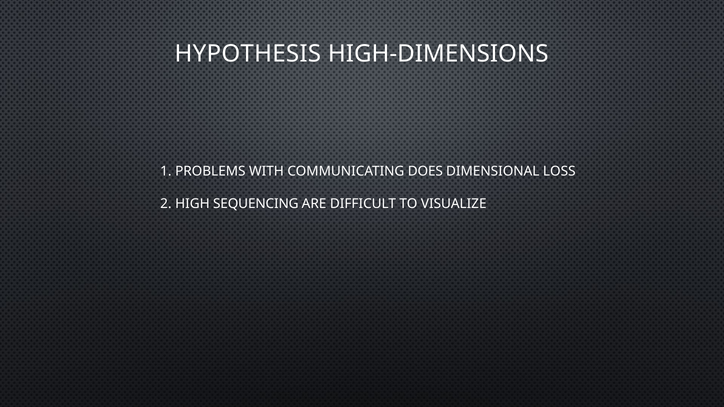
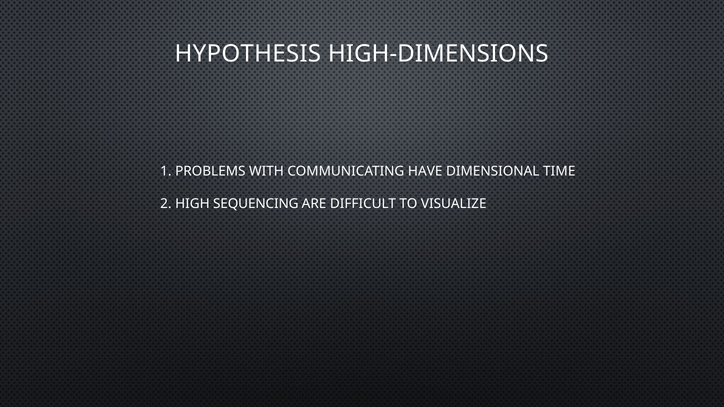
DOES: DOES -> HAVE
LOSS: LOSS -> TIME
